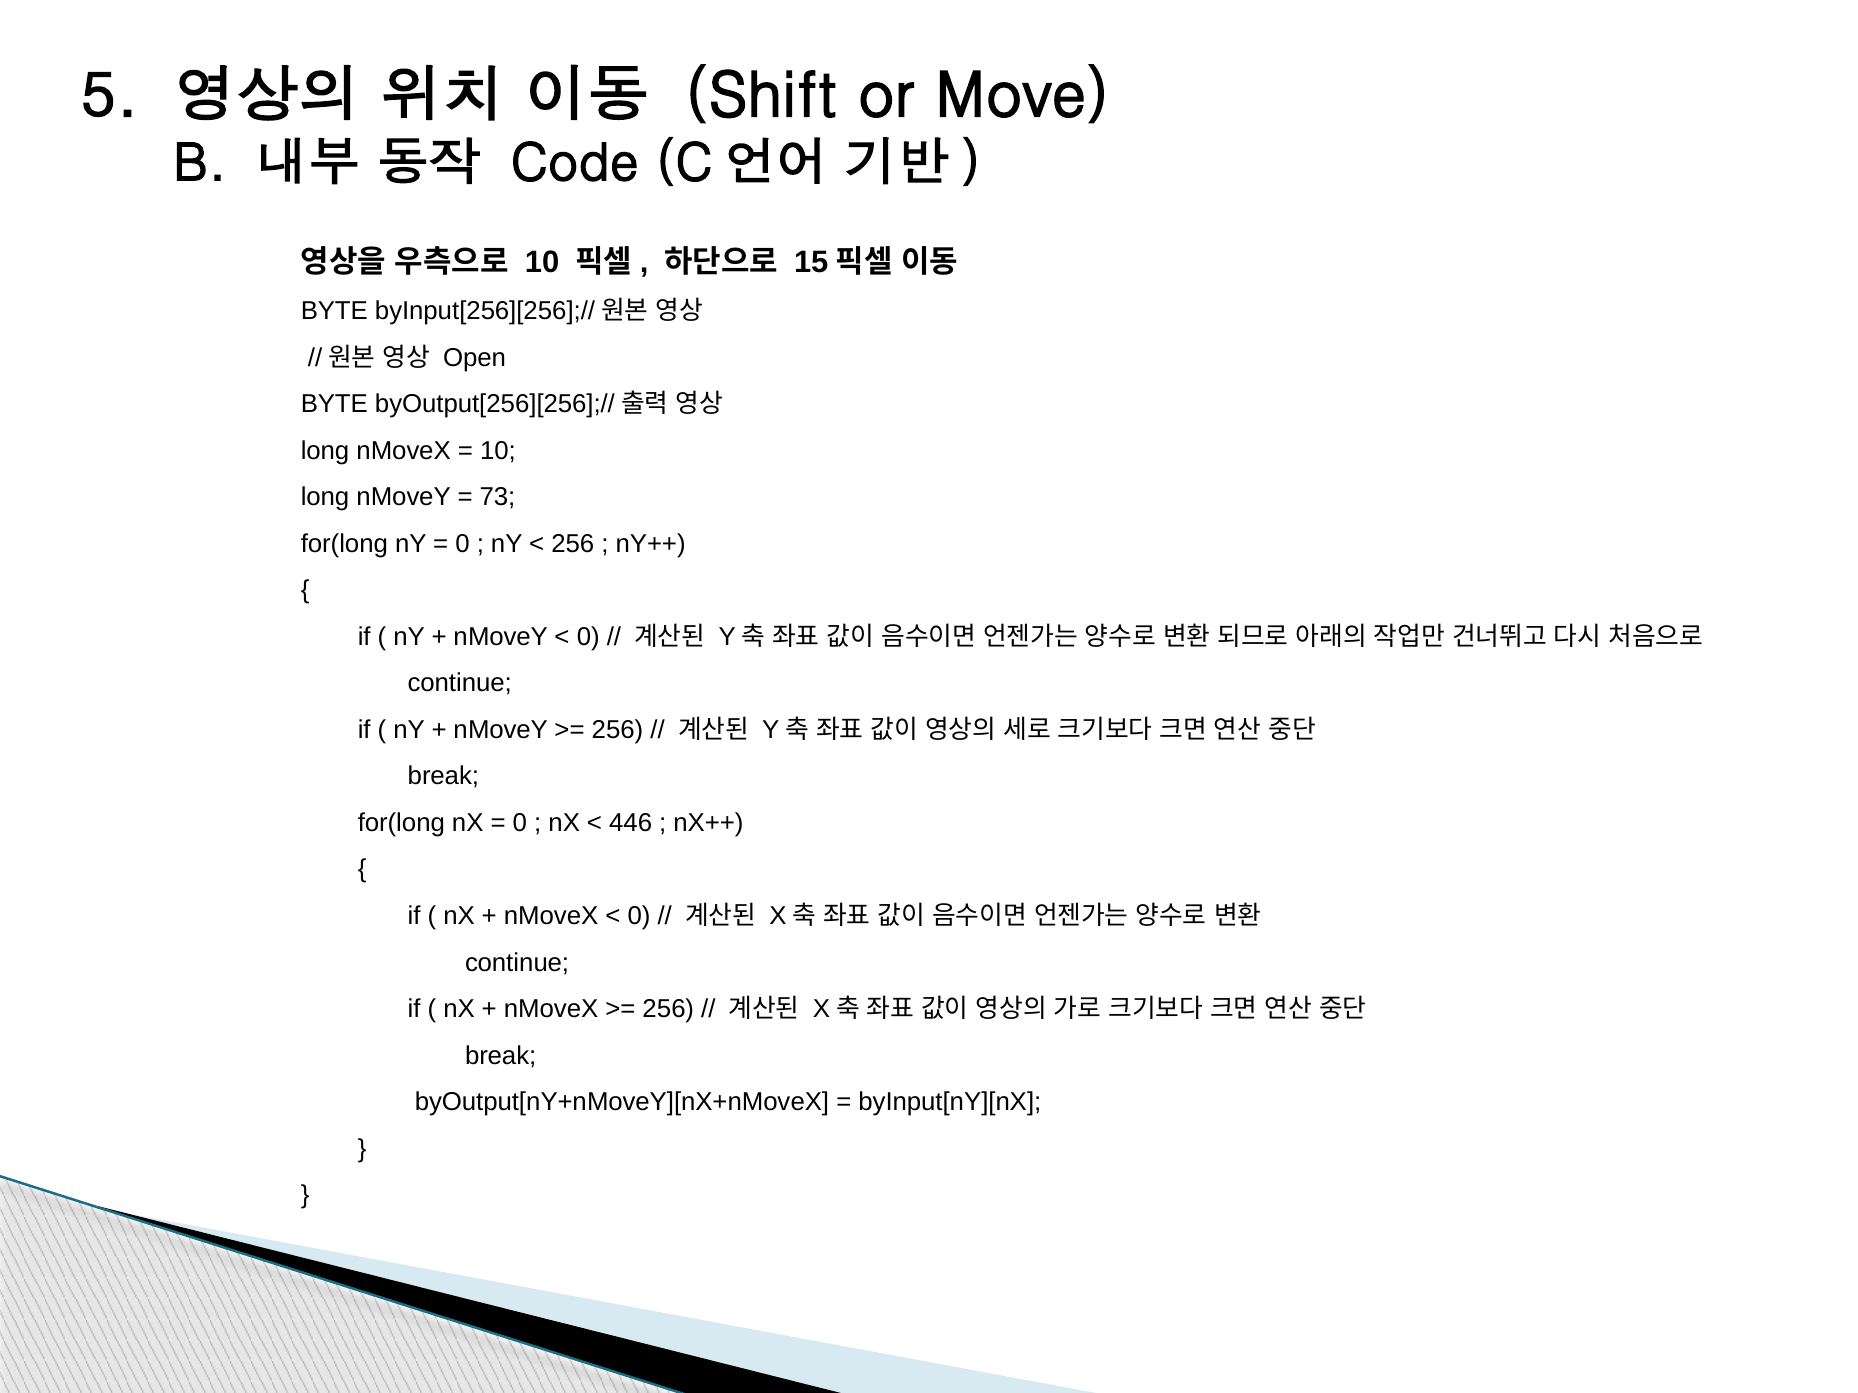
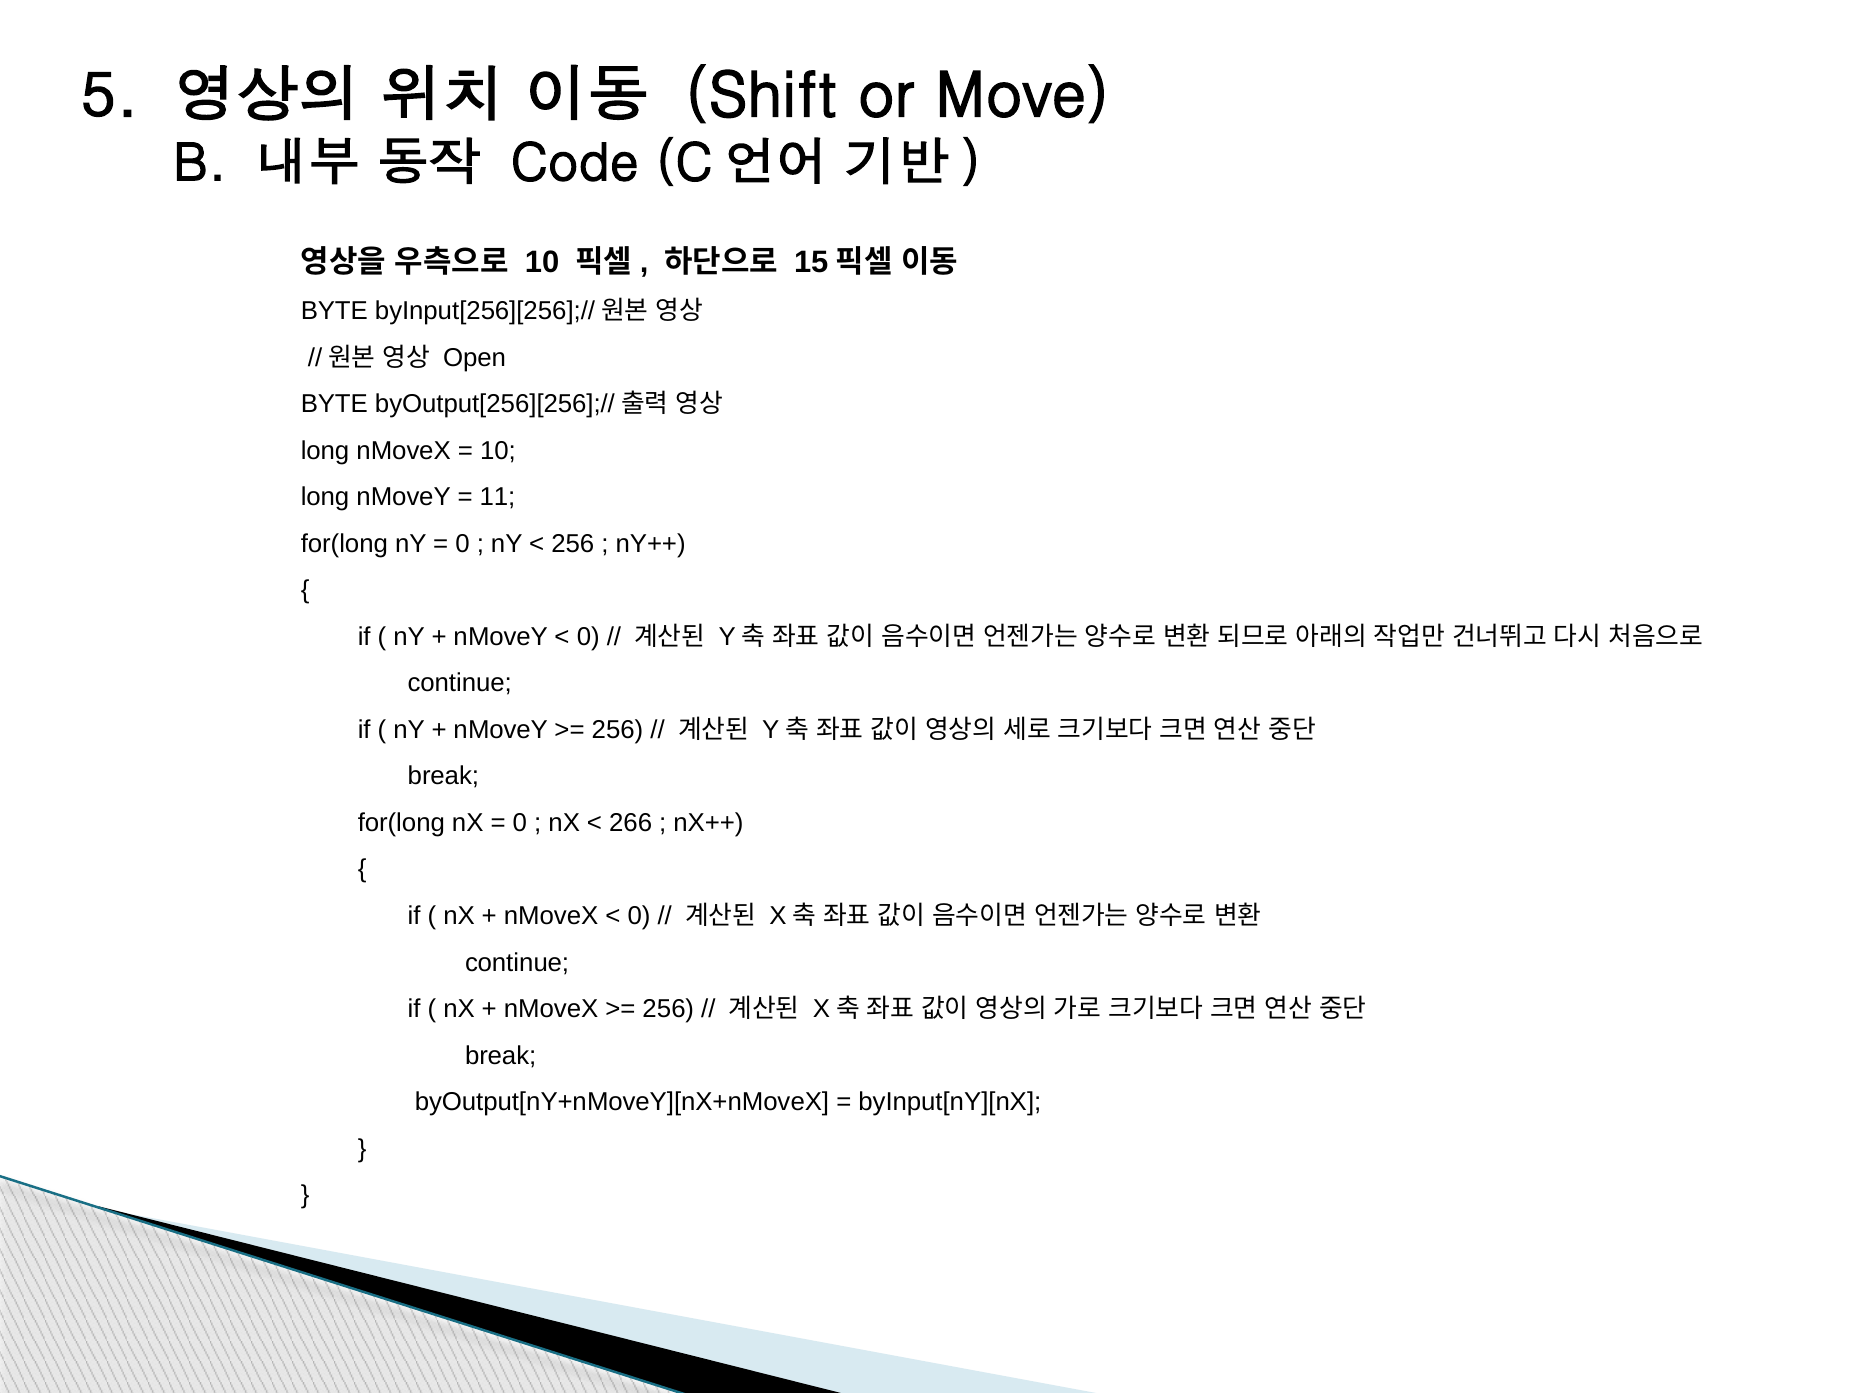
73: 73 -> 11
446: 446 -> 266
